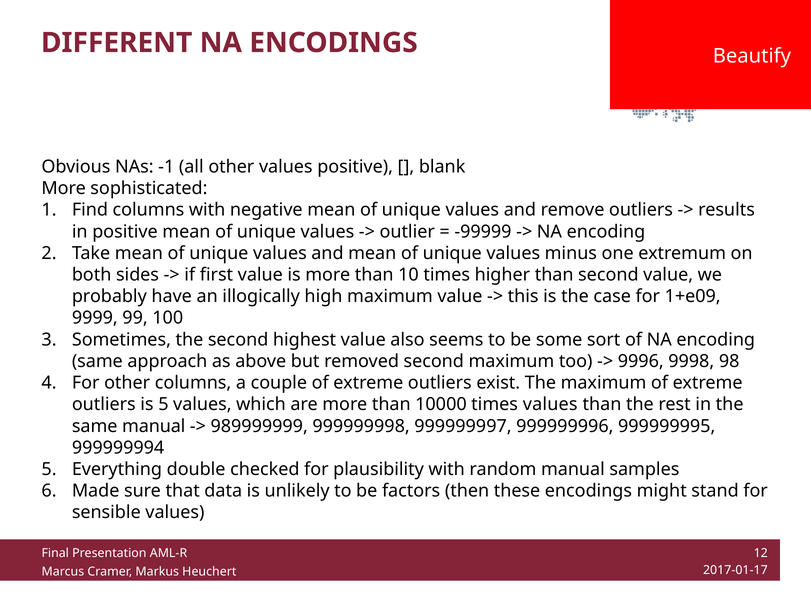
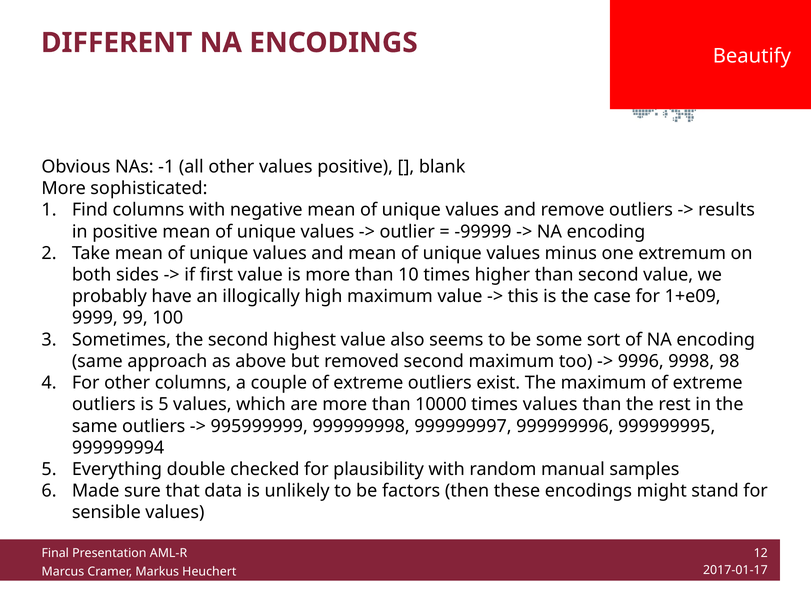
same manual: manual -> outliers
989999999: 989999999 -> 995999999
